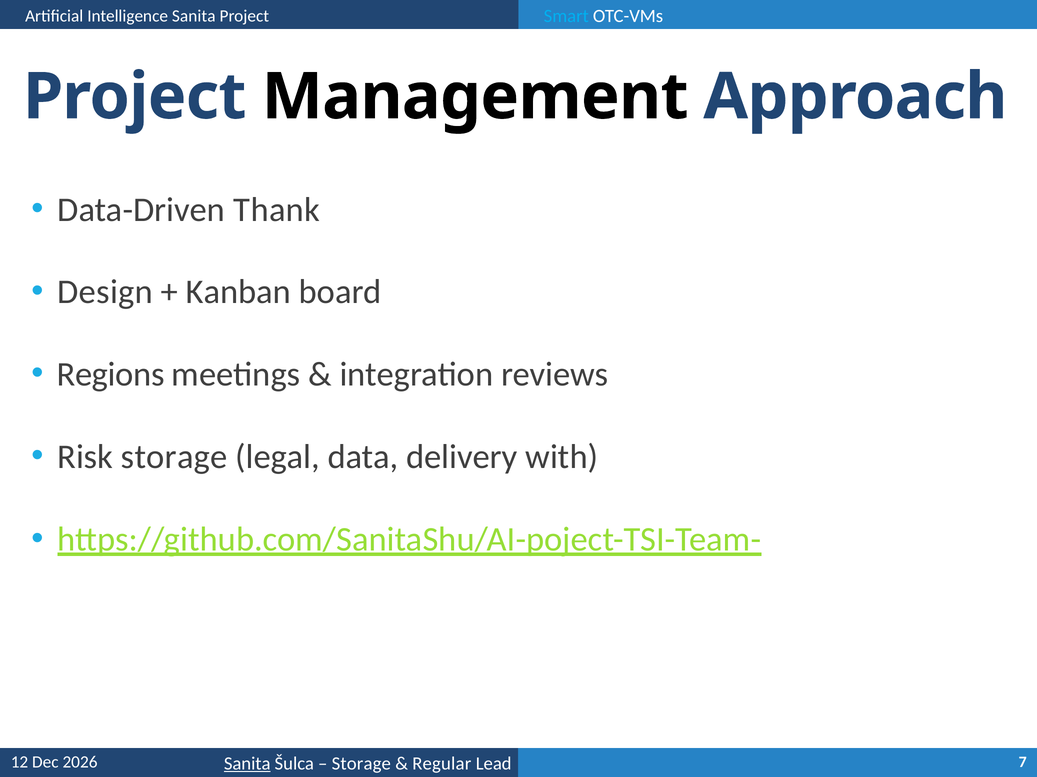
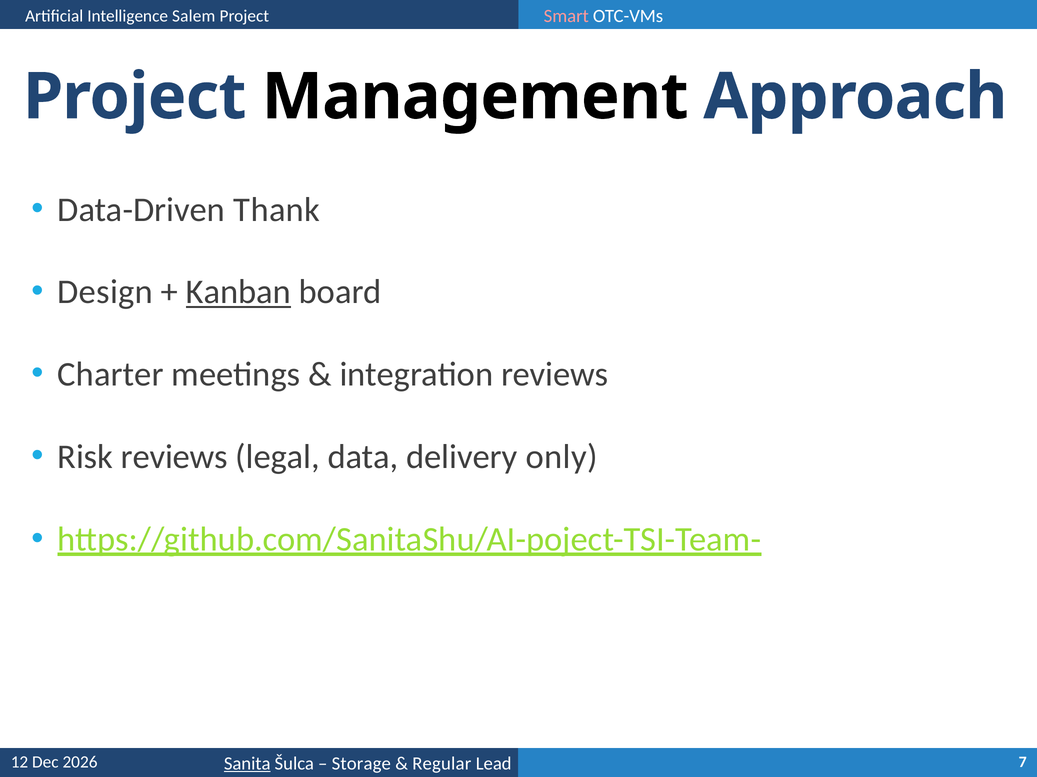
Intelligence Sanita: Sanita -> Salem
Smart colour: light blue -> pink
Kanban underline: none -> present
Regions: Regions -> Charter
Risk storage: storage -> reviews
with: with -> only
